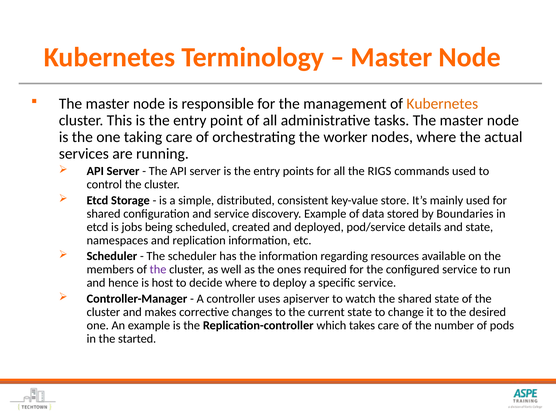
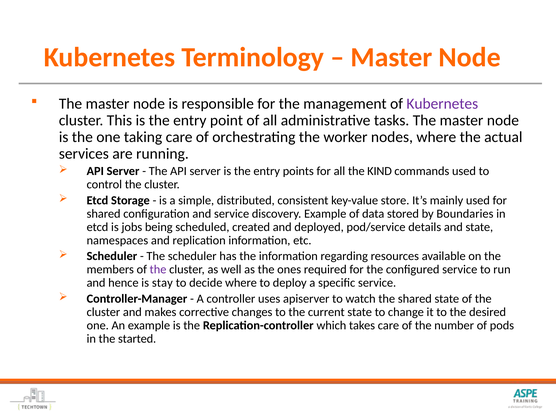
Kubernetes at (442, 104) colour: orange -> purple
RIGS: RIGS -> KIND
host: host -> stay
